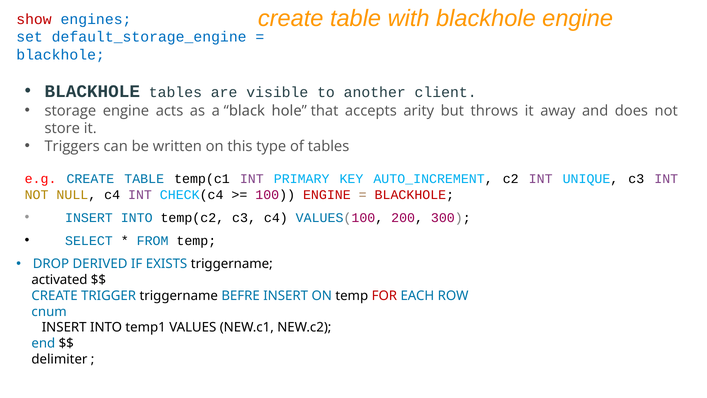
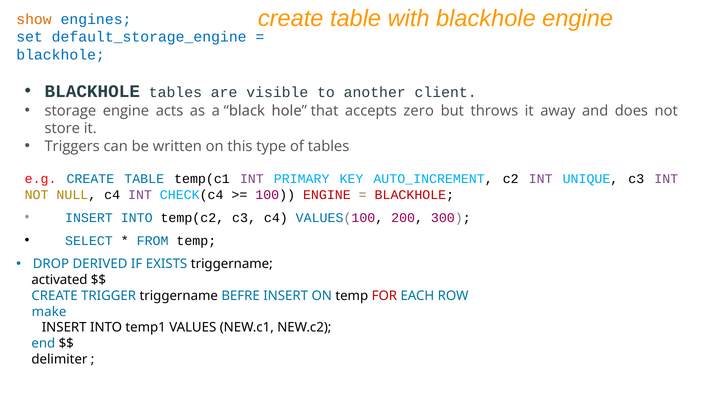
show colour: red -> orange
arity: arity -> zero
cnum: cnum -> make
